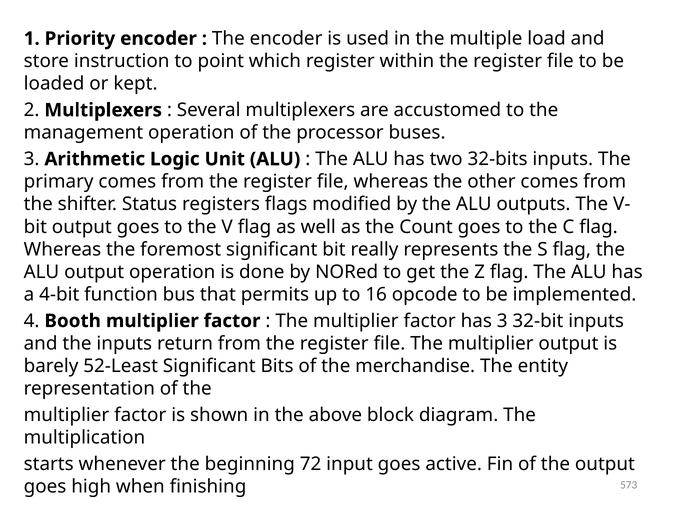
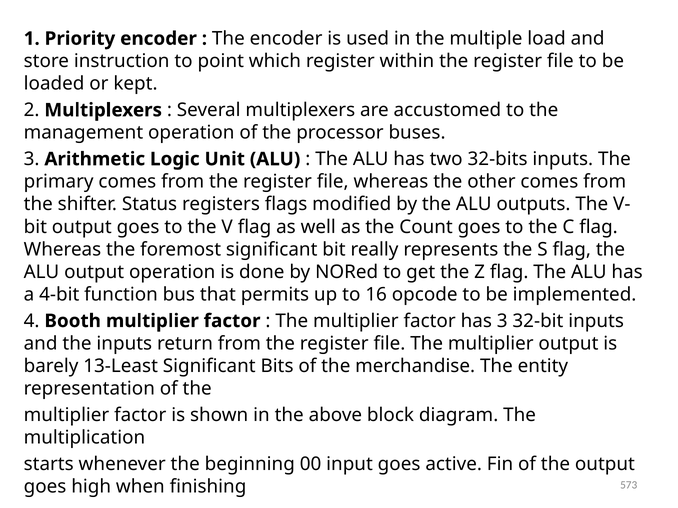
52-Least: 52-Least -> 13-Least
72: 72 -> 00
